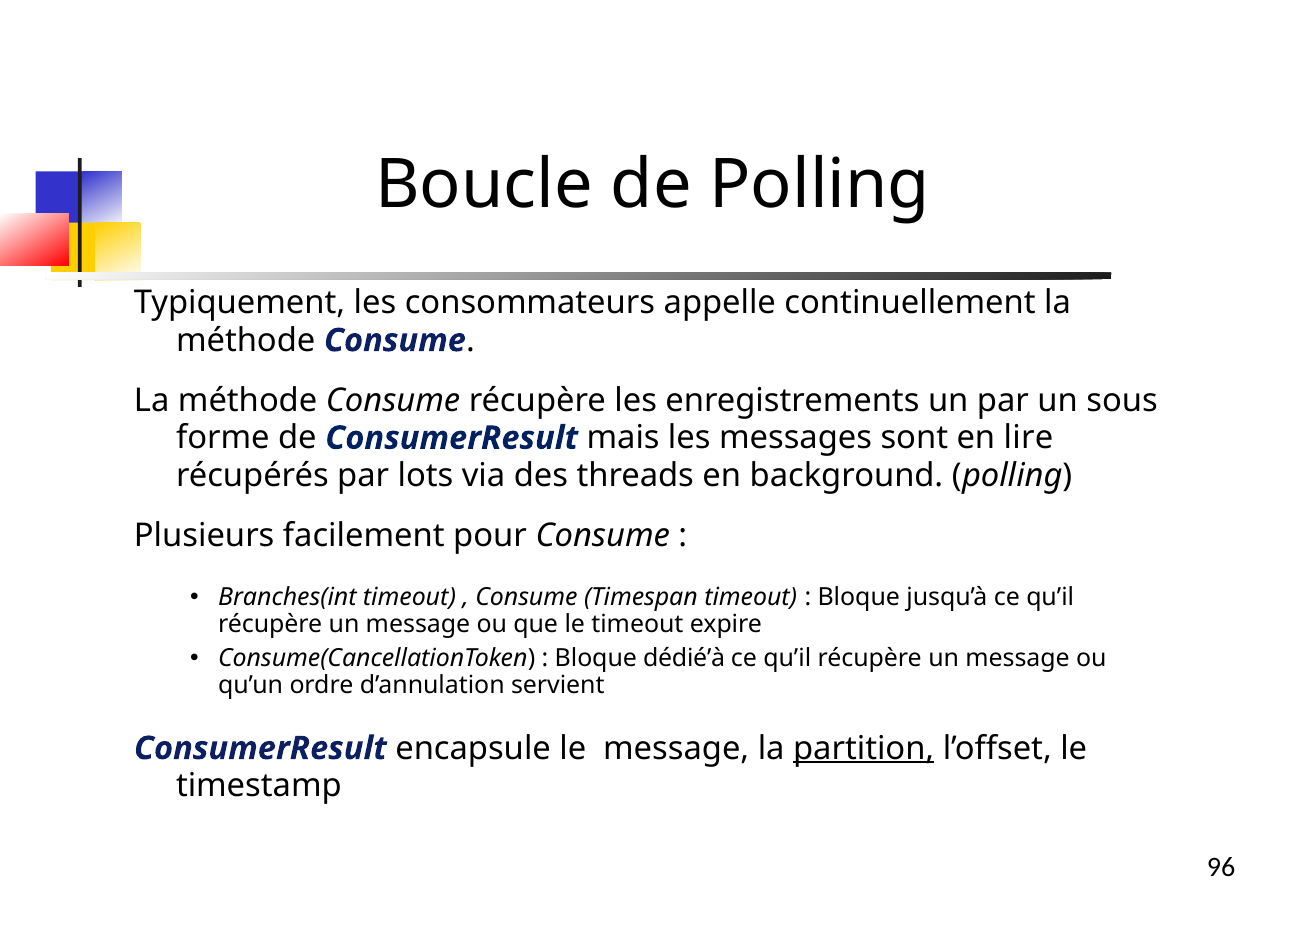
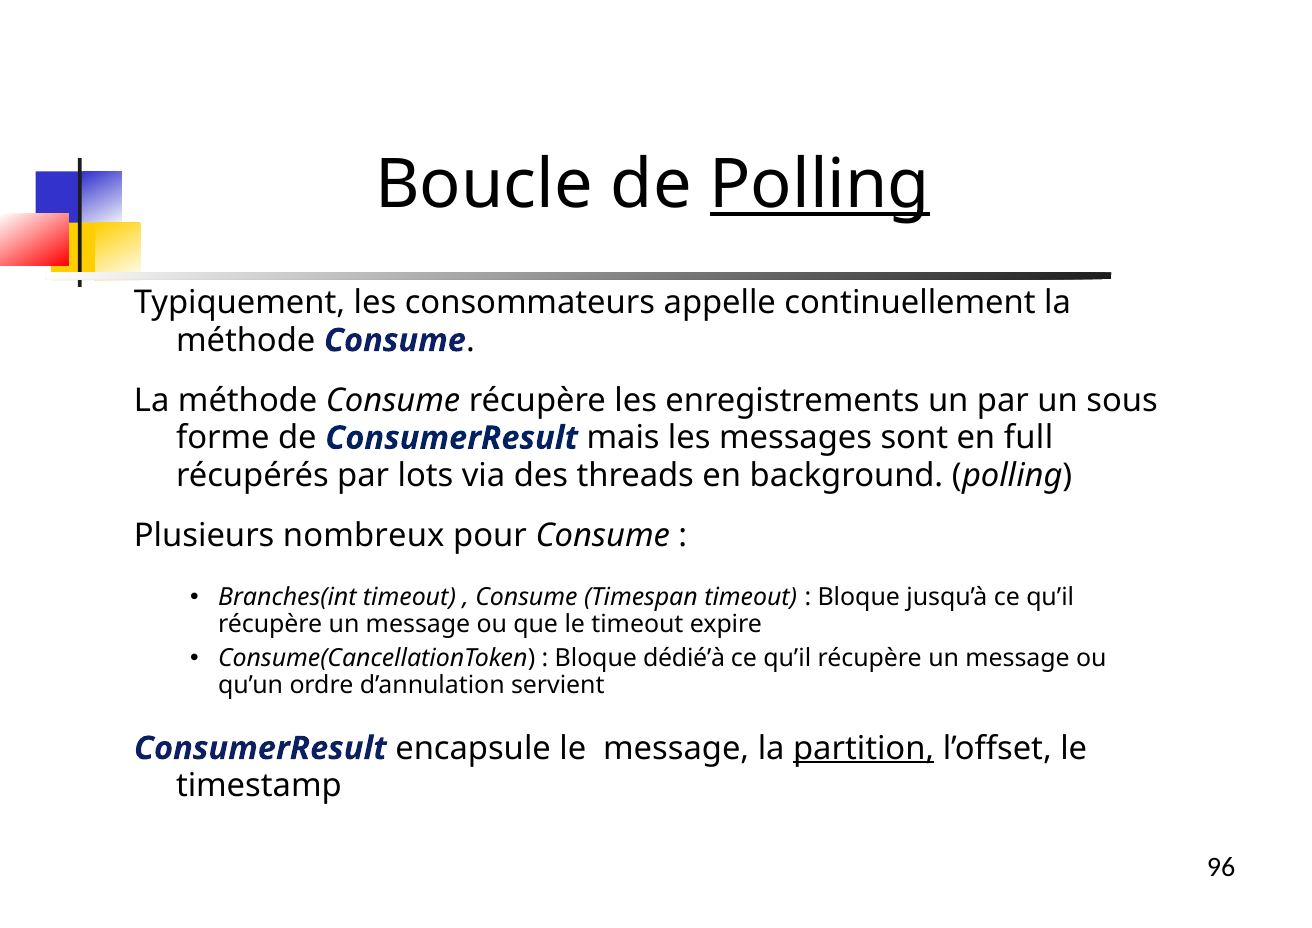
Polling at (820, 185) underline: none -> present
lire: lire -> full
facilement: facilement -> nombreux
